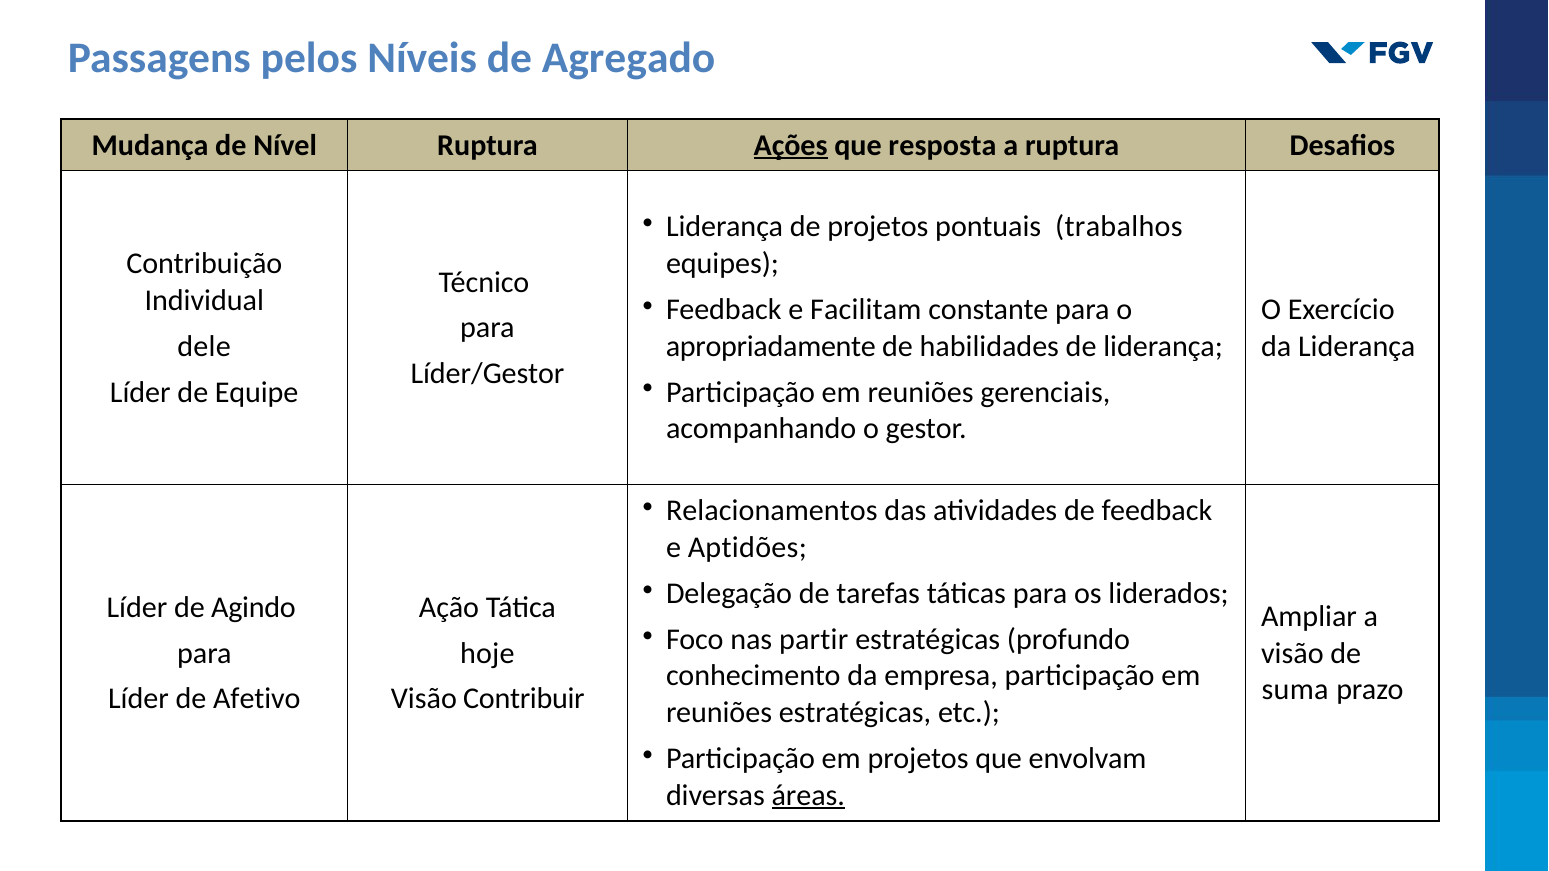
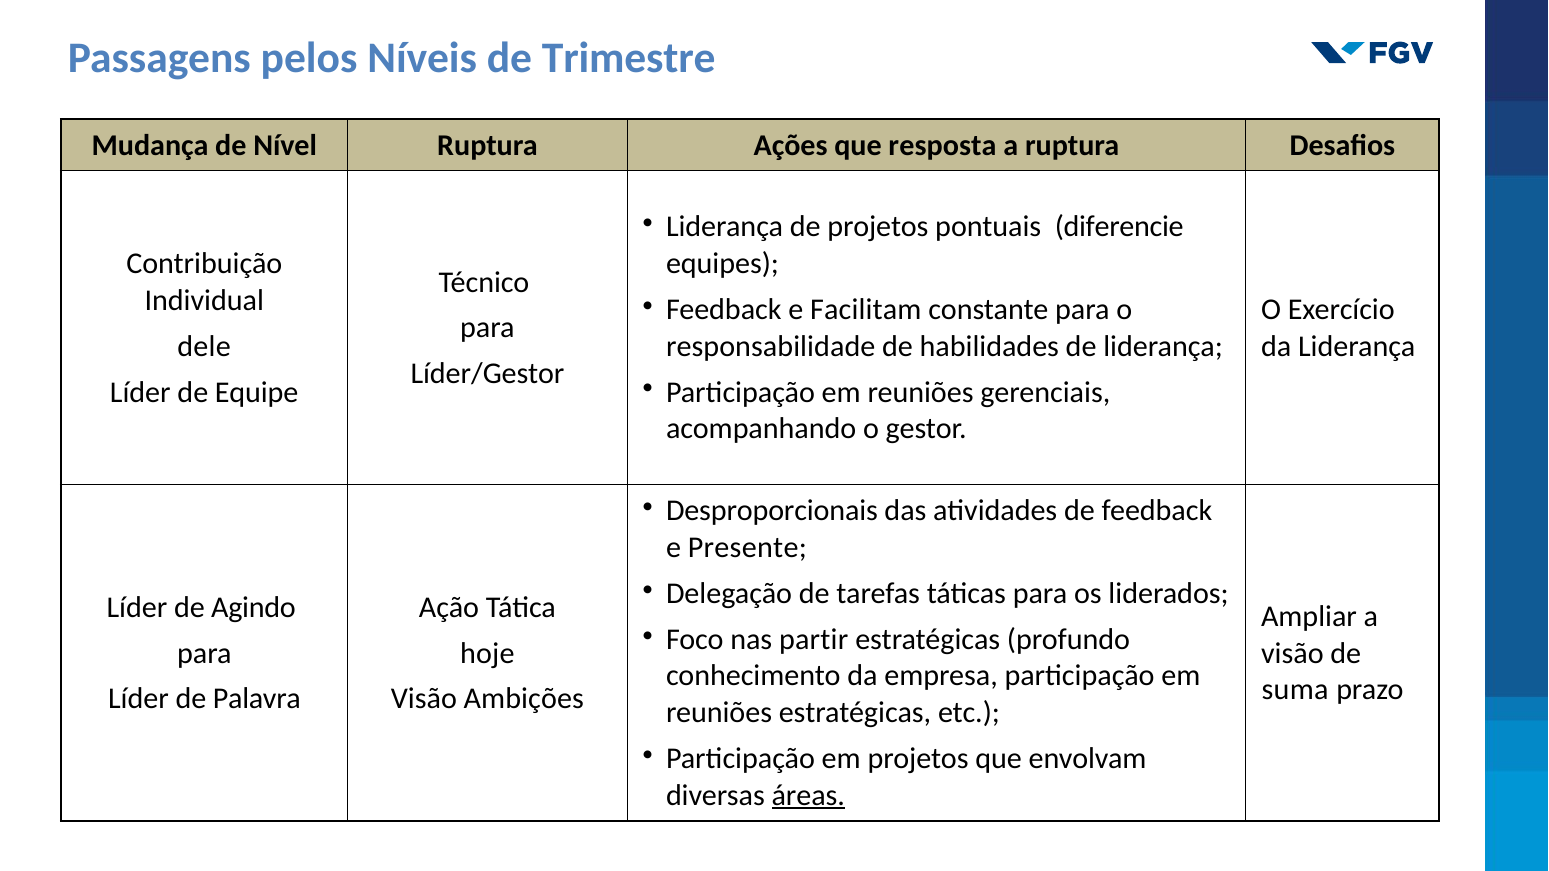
Agregado: Agregado -> Trimestre
Ações underline: present -> none
trabalhos: trabalhos -> diferencie
apropriadamente: apropriadamente -> responsabilidade
Relacionamentos: Relacionamentos -> Desproporcionais
Aptidões: Aptidões -> Presente
Afetivo: Afetivo -> Palavra
Contribuir: Contribuir -> Ambições
